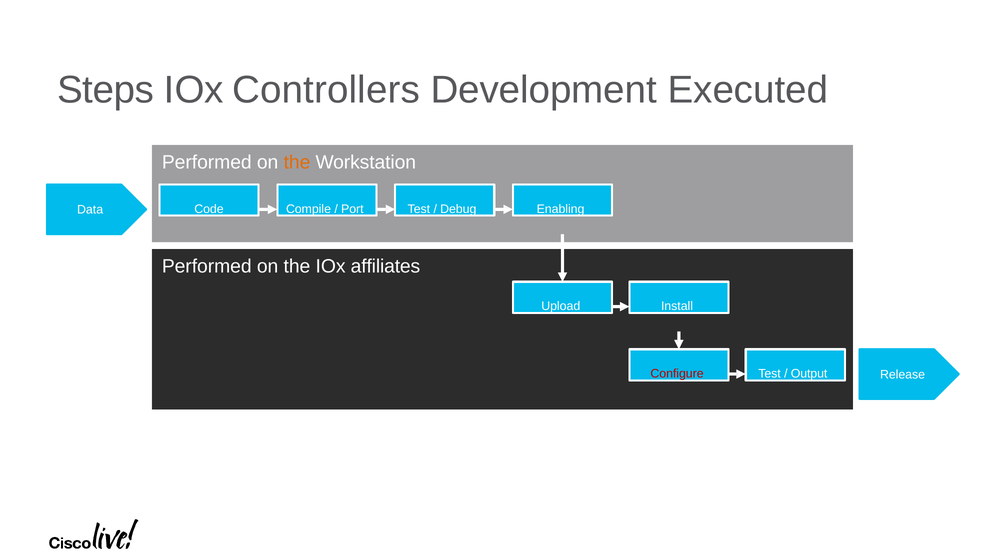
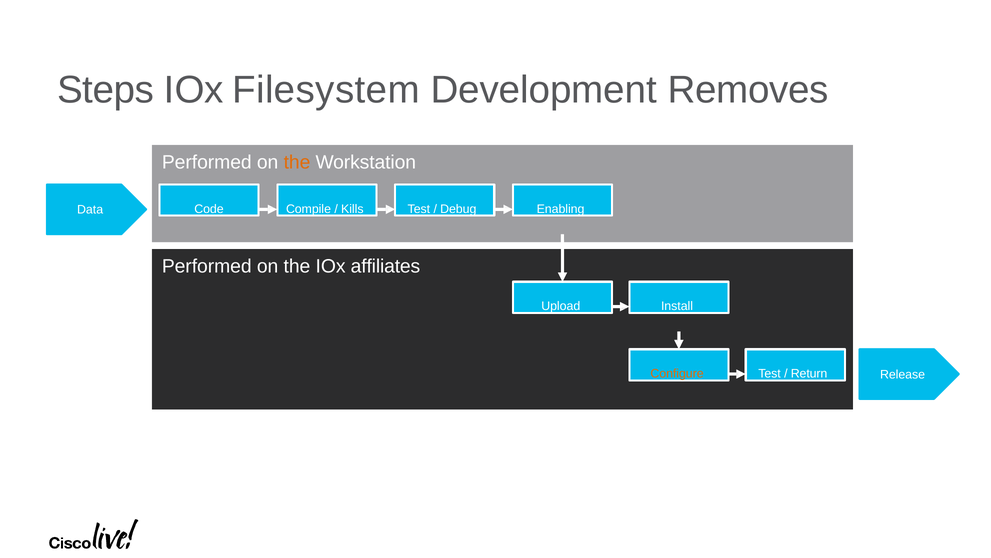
Controllers: Controllers -> Filesystem
Executed: Executed -> Removes
Port: Port -> Kills
Configure colour: red -> orange
Output: Output -> Return
